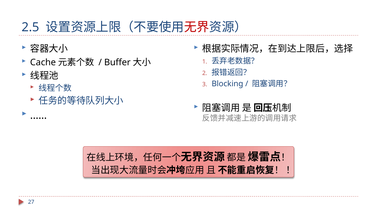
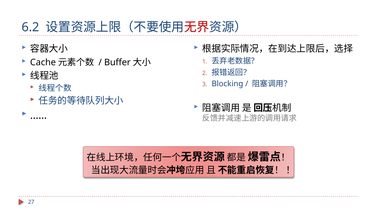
2.5: 2.5 -> 6.2
